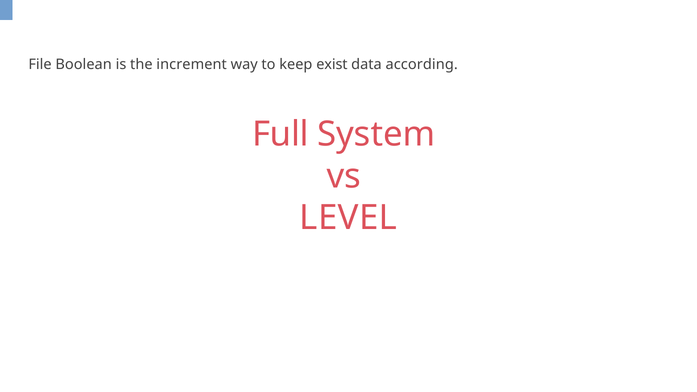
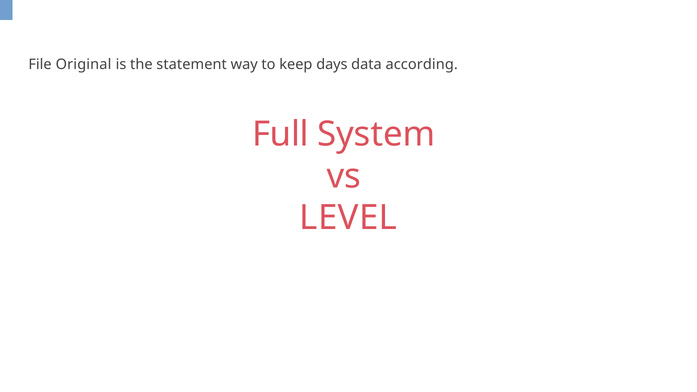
Boolean: Boolean -> Original
increment: increment -> statement
exist: exist -> days
